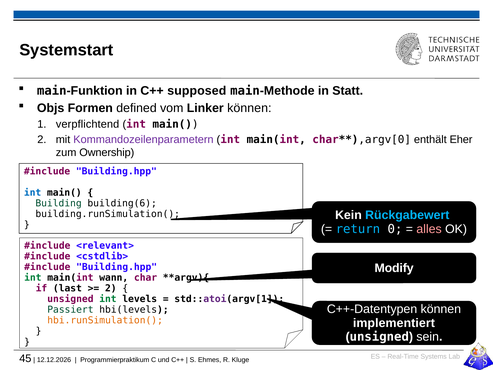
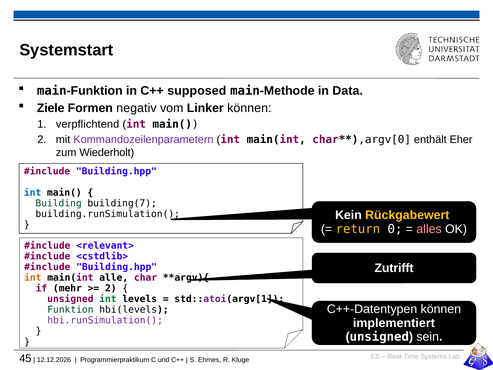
Statt: Statt -> Data
Objs: Objs -> Ziele
defined: defined -> negativ
Ownership: Ownership -> Wiederholt
building(6: building(6 -> building(7
Rückgabewert colour: light blue -> yellow
return colour: light blue -> yellow
Modify: Modify -> Zutrifft
int at (33, 277) colour: green -> orange
wann: wann -> alle
last: last -> mehr
Passiert: Passiert -> Funktion
hbi.runSimulation( colour: orange -> purple
